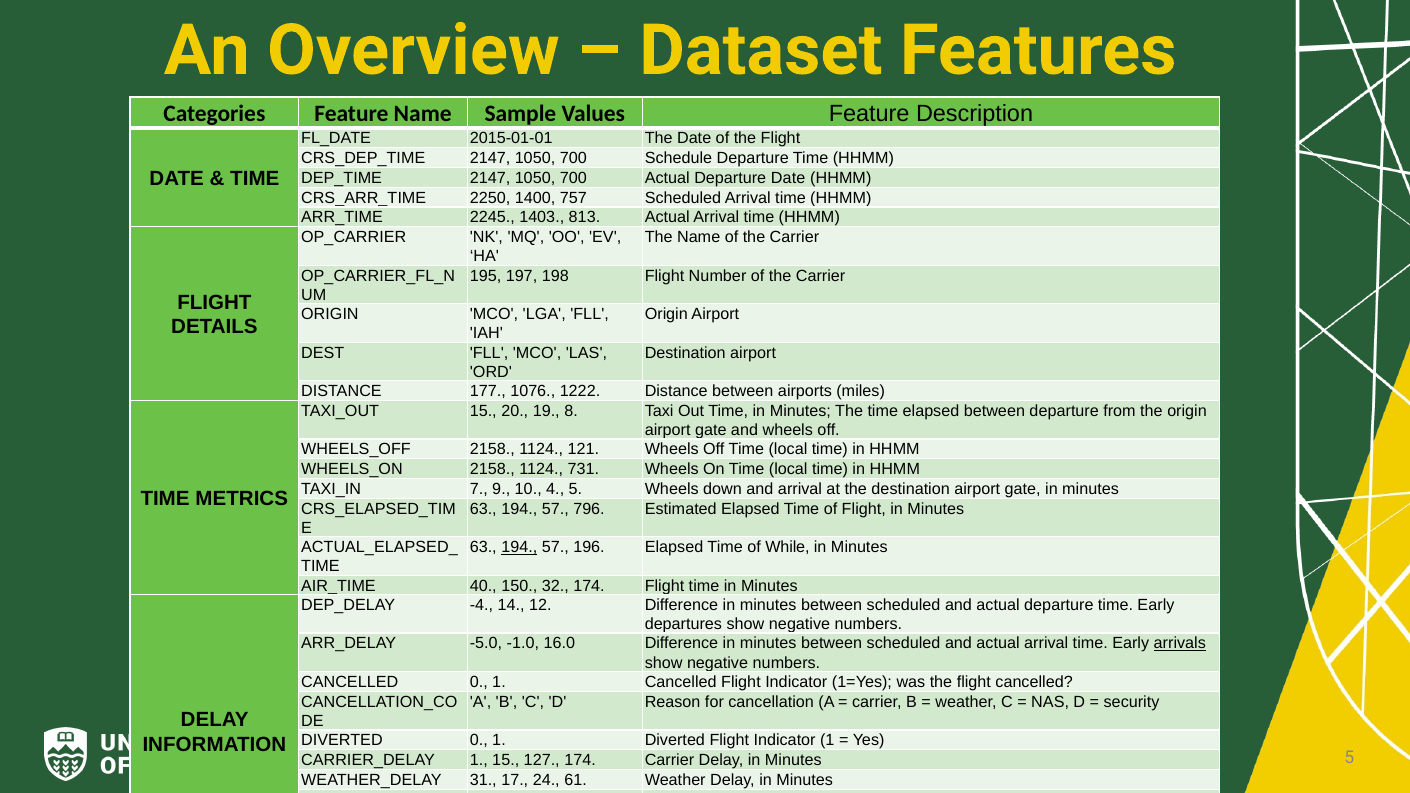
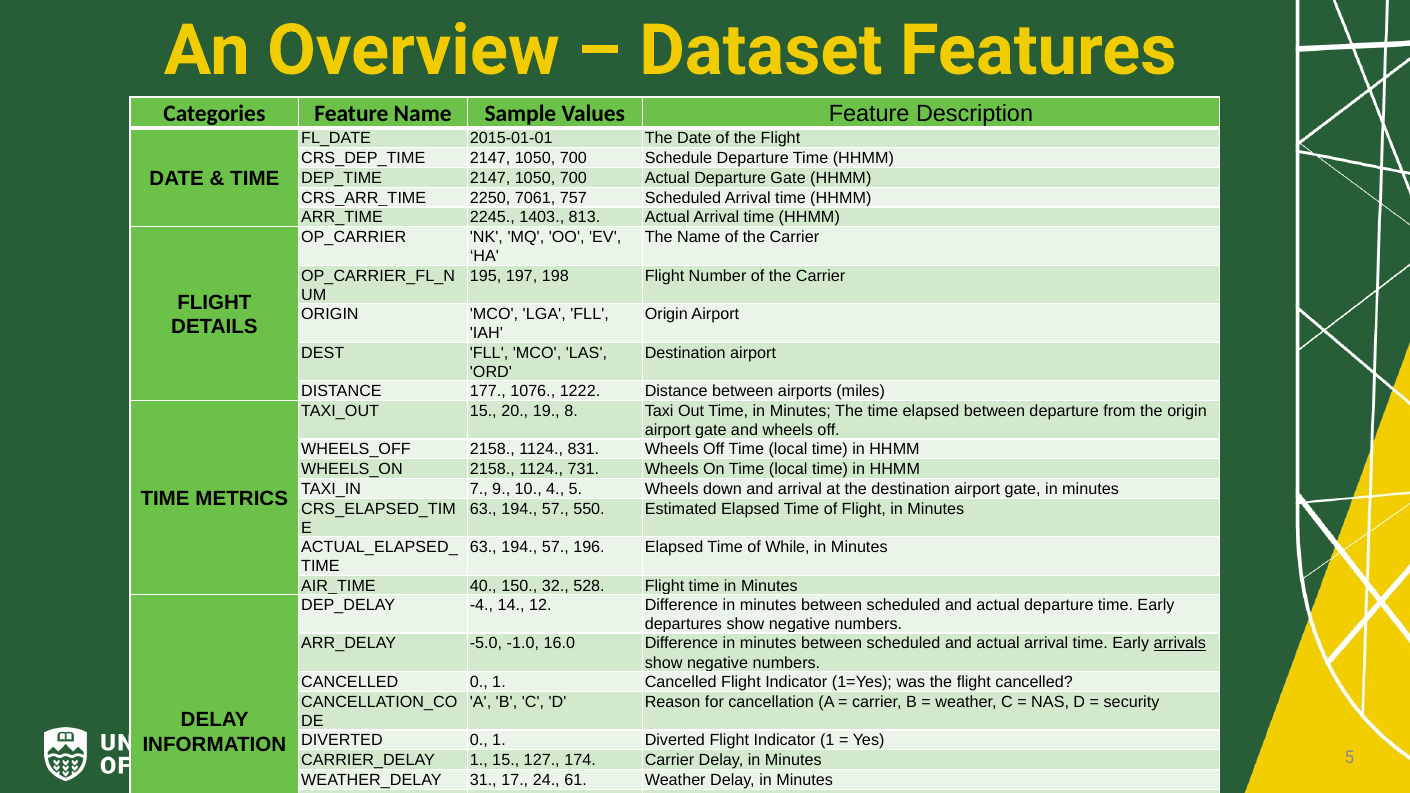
Departure Date: Date -> Gate
1400: 1400 -> 7061
121: 121 -> 831
796: 796 -> 550
194 at (519, 547) underline: present -> none
32 174: 174 -> 528
